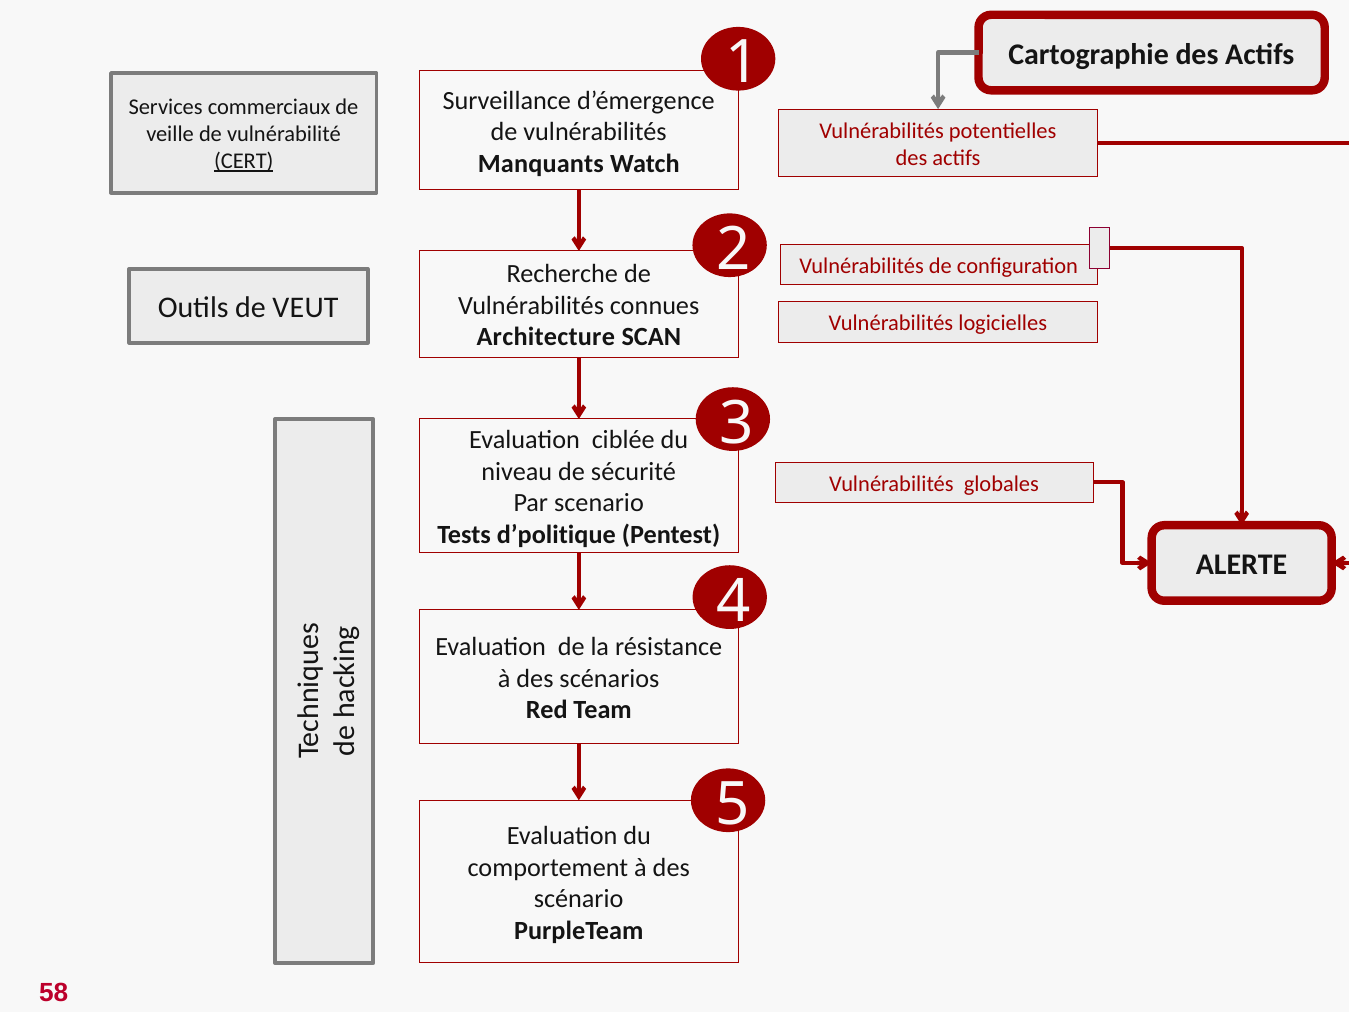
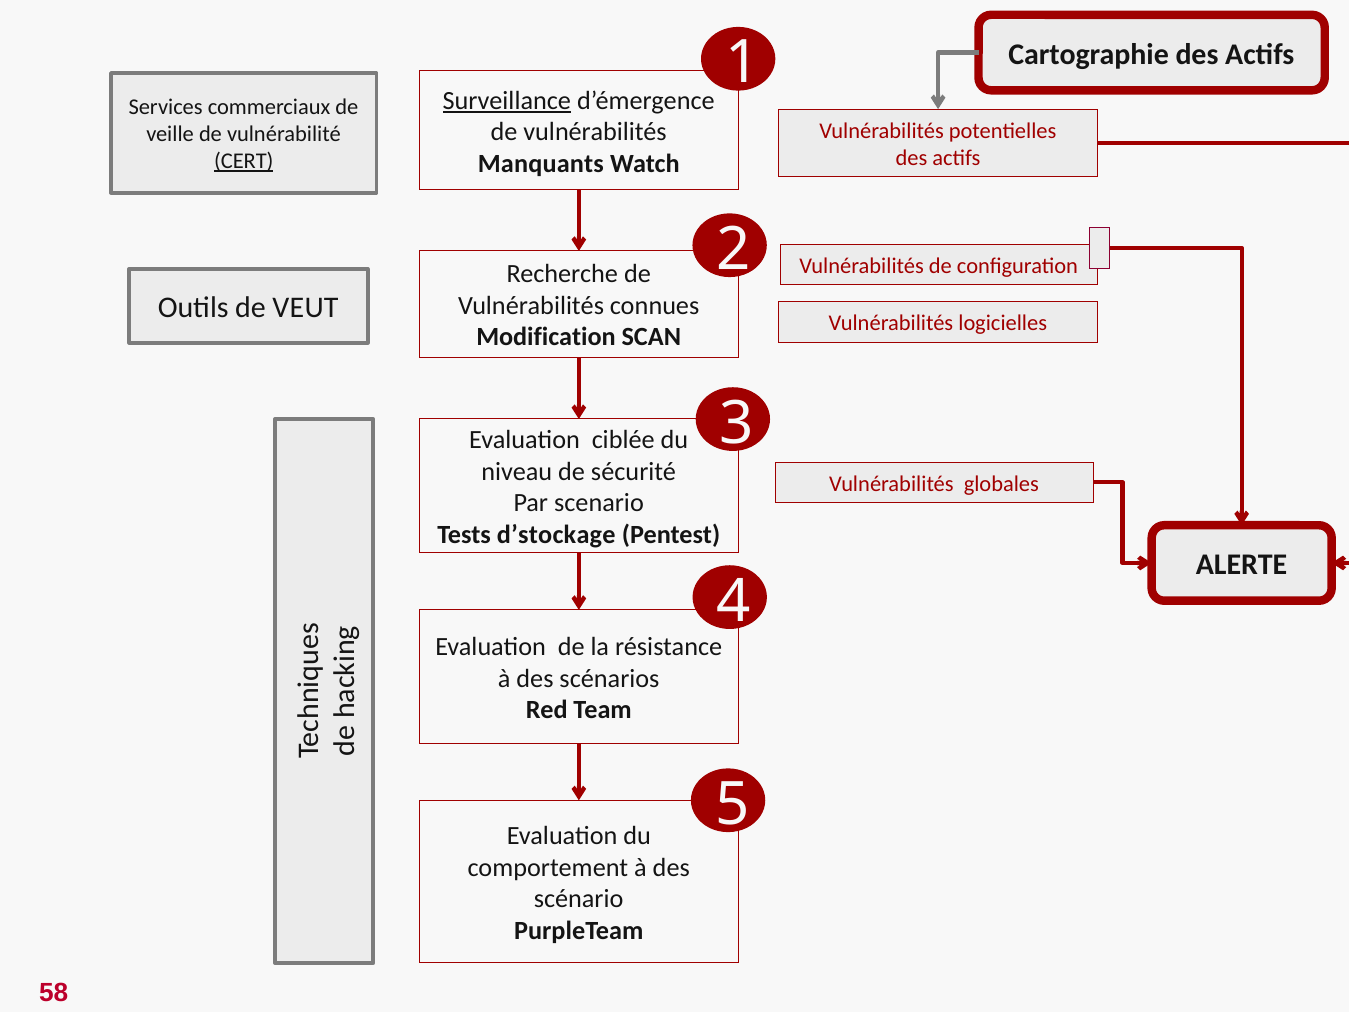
Surveillance underline: none -> present
Architecture: Architecture -> Modification
d’politique: d’politique -> d’stockage
